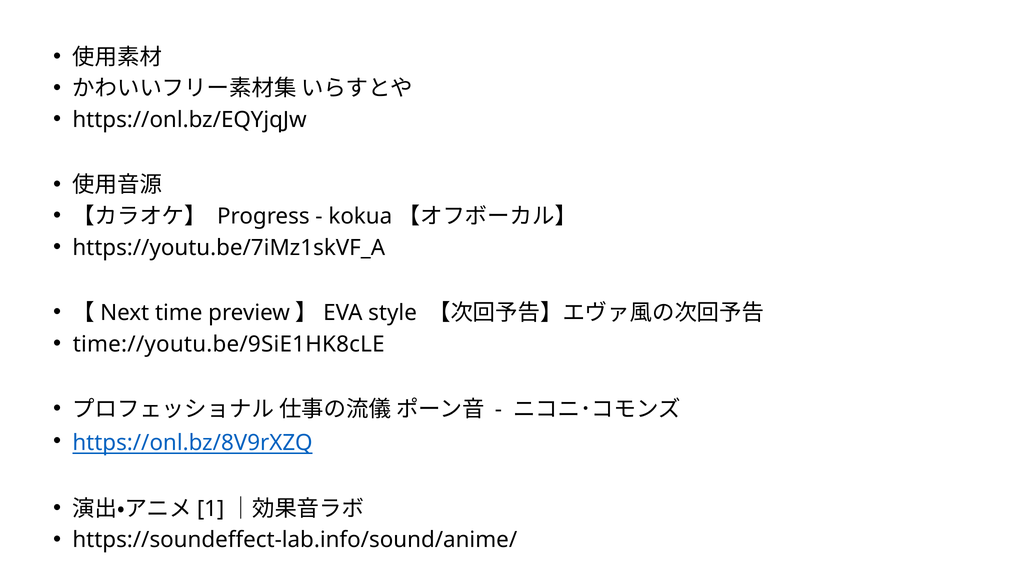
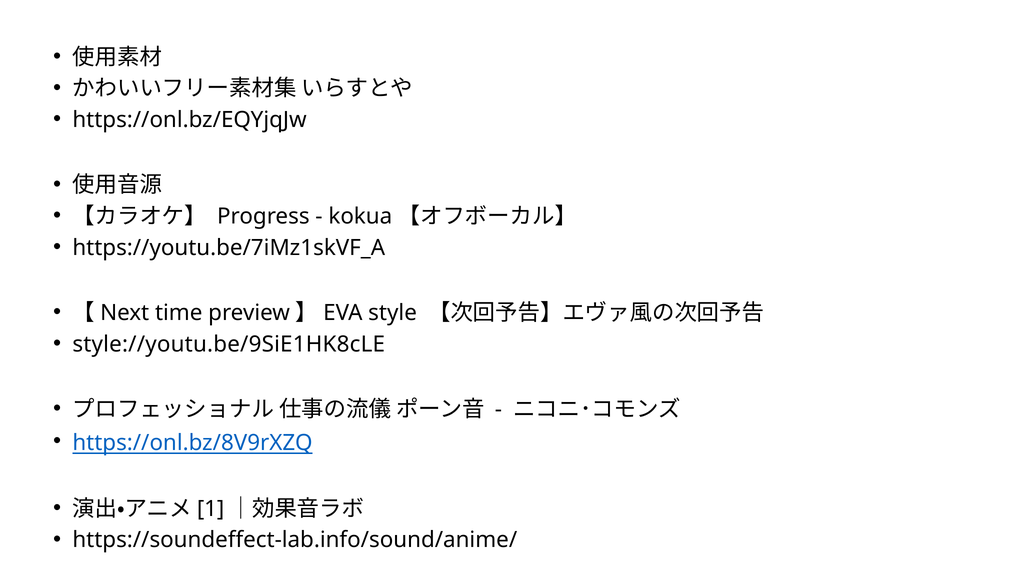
time://youtu.be/9SiE1HK8cLE: time://youtu.be/9SiE1HK8cLE -> style://youtu.be/9SiE1HK8cLE
